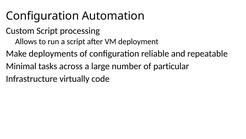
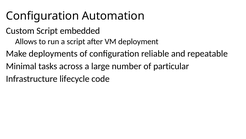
processing: processing -> embedded
virtually: virtually -> lifecycle
